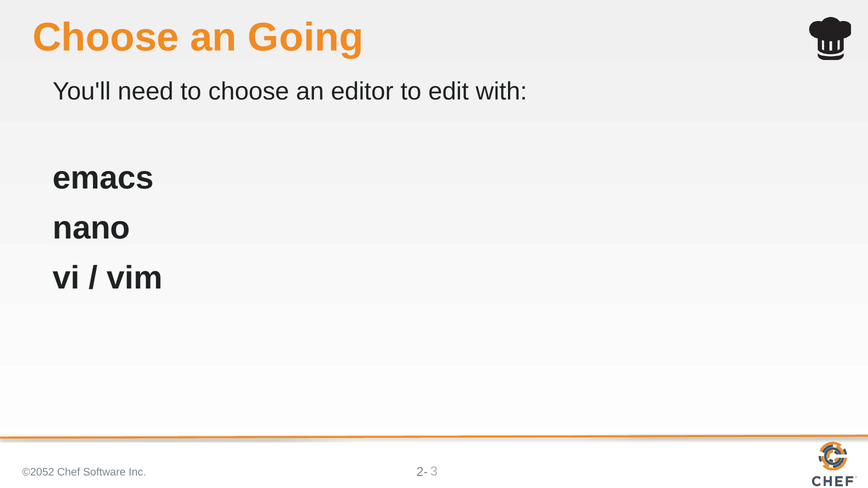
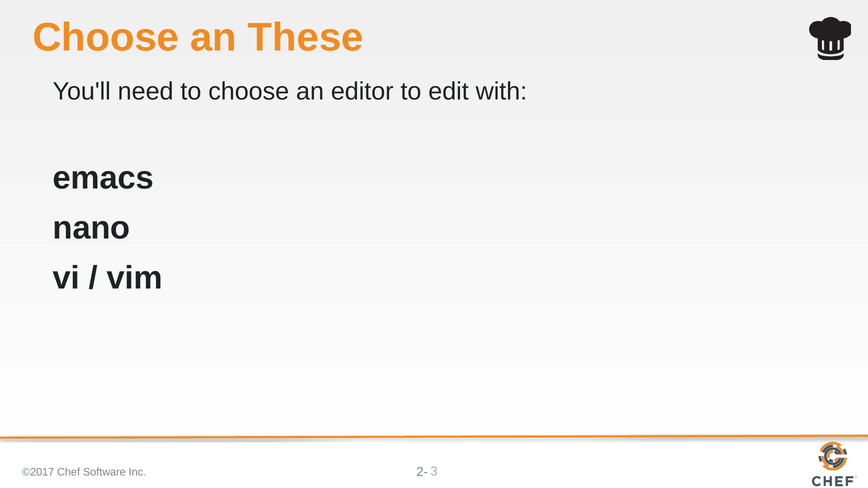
Going: Going -> These
©2052: ©2052 -> ©2017
